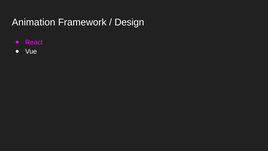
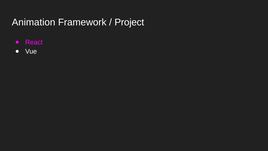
Design: Design -> Project
